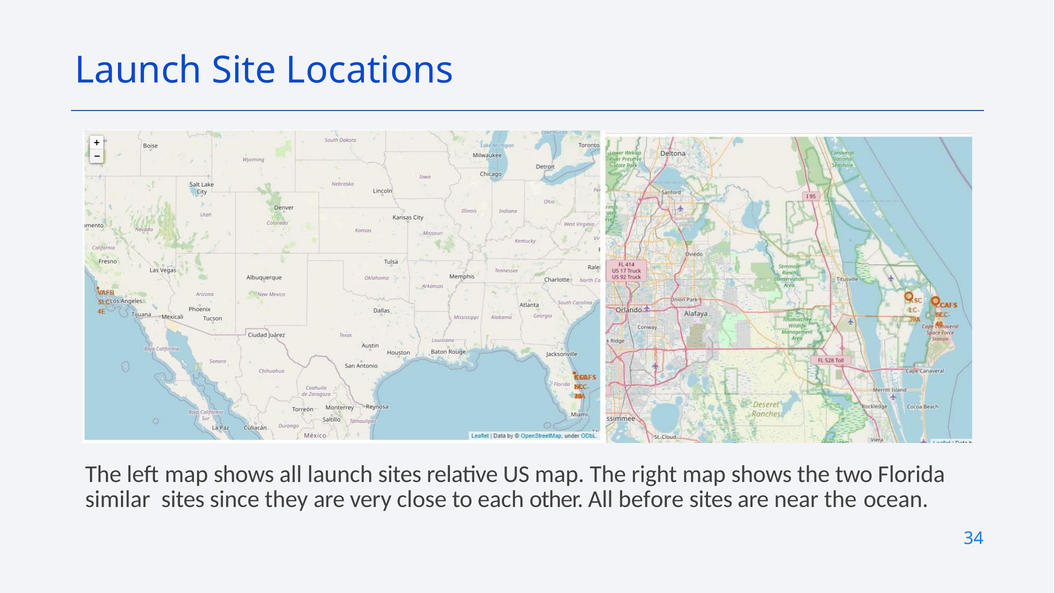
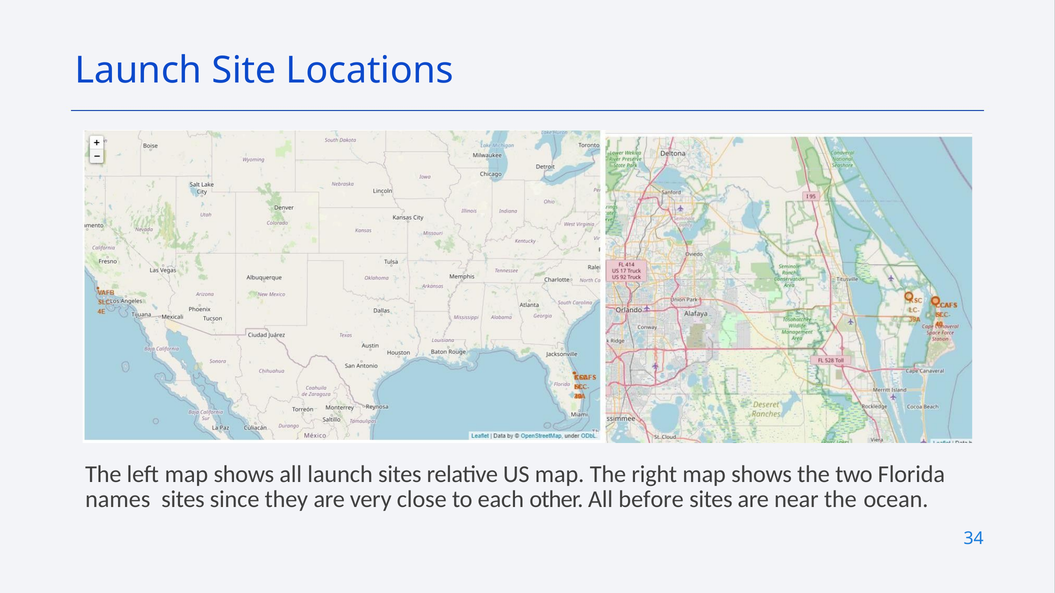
similar: similar -> names
